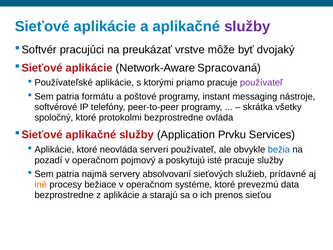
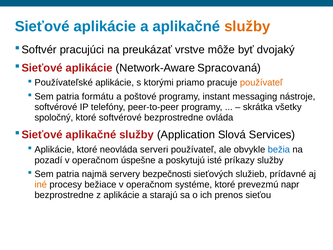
služby at (247, 26) colour: purple -> orange
používateľ at (261, 83) colour: purple -> orange
ktoré protokolmi: protokolmi -> softvérové
Prvku: Prvku -> Slová
pojmový: pojmový -> úspešne
isté pracuje: pracuje -> príkazy
absolvovaní: absolvovaní -> bezpečnosti
data: data -> napr
